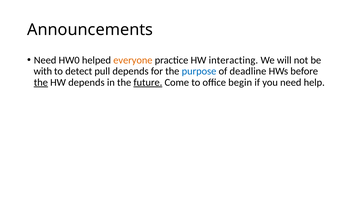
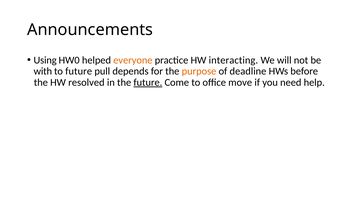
Need at (45, 60): Need -> Using
to detect: detect -> future
purpose colour: blue -> orange
the at (41, 83) underline: present -> none
HW depends: depends -> resolved
begin: begin -> move
